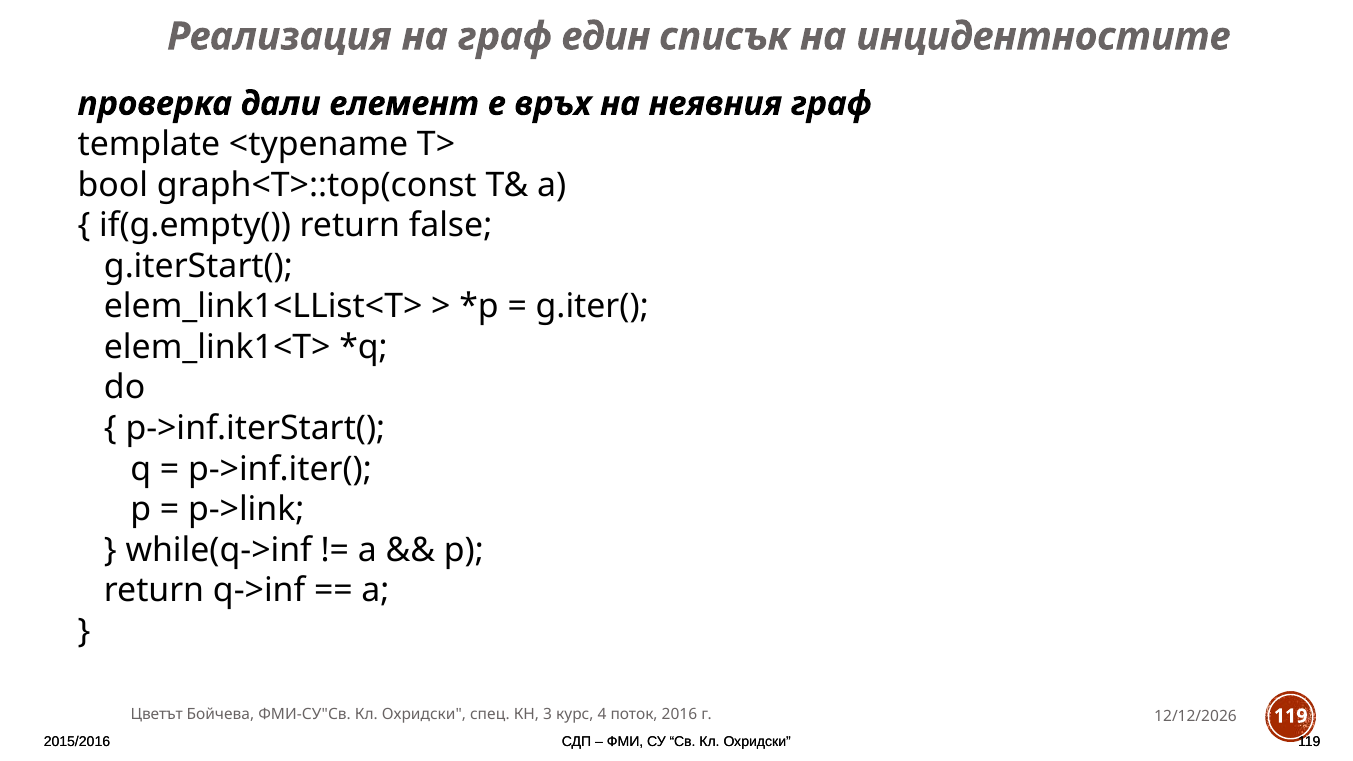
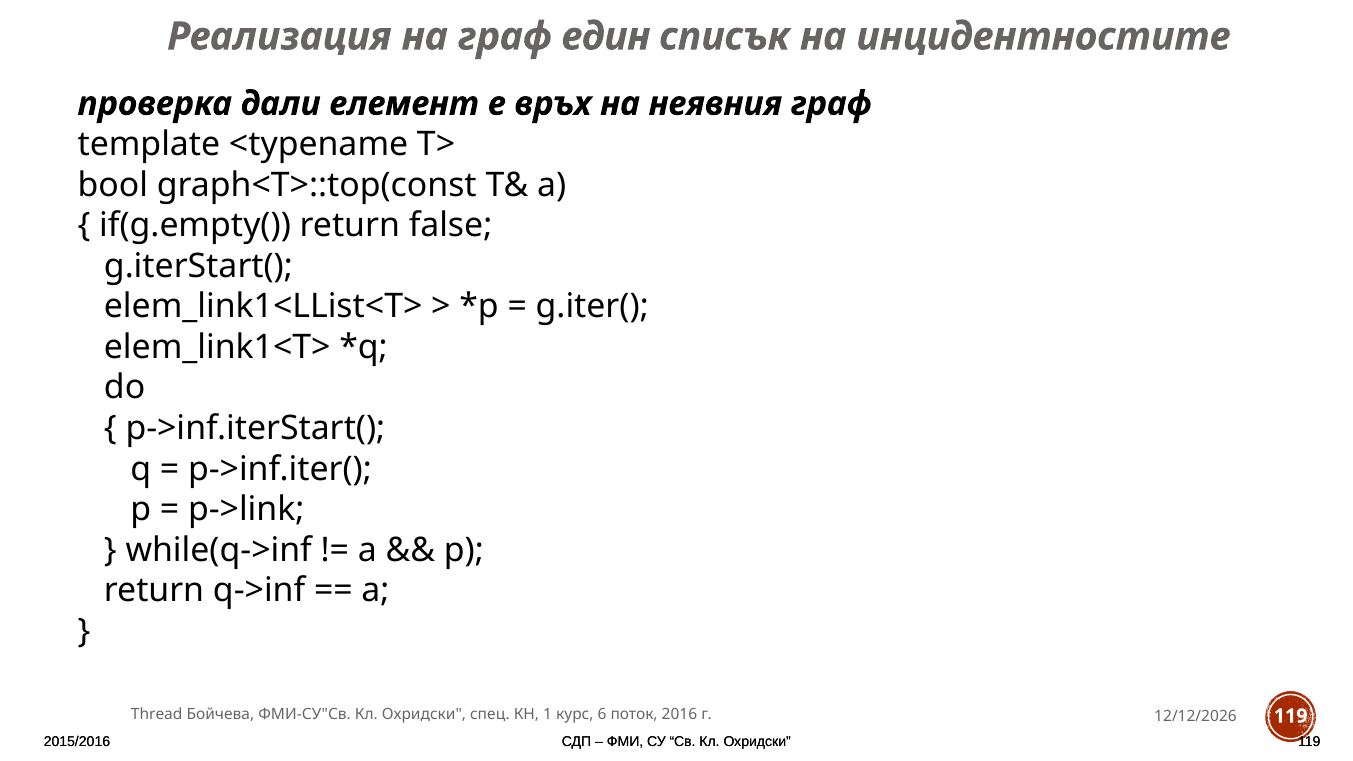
Цветът: Цветът -> Thread
3: 3 -> 1
4: 4 -> 6
